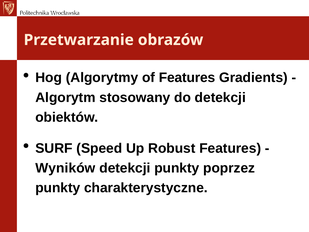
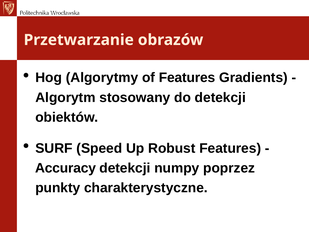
Wyników: Wyników -> Accuracy
detekcji punkty: punkty -> numpy
